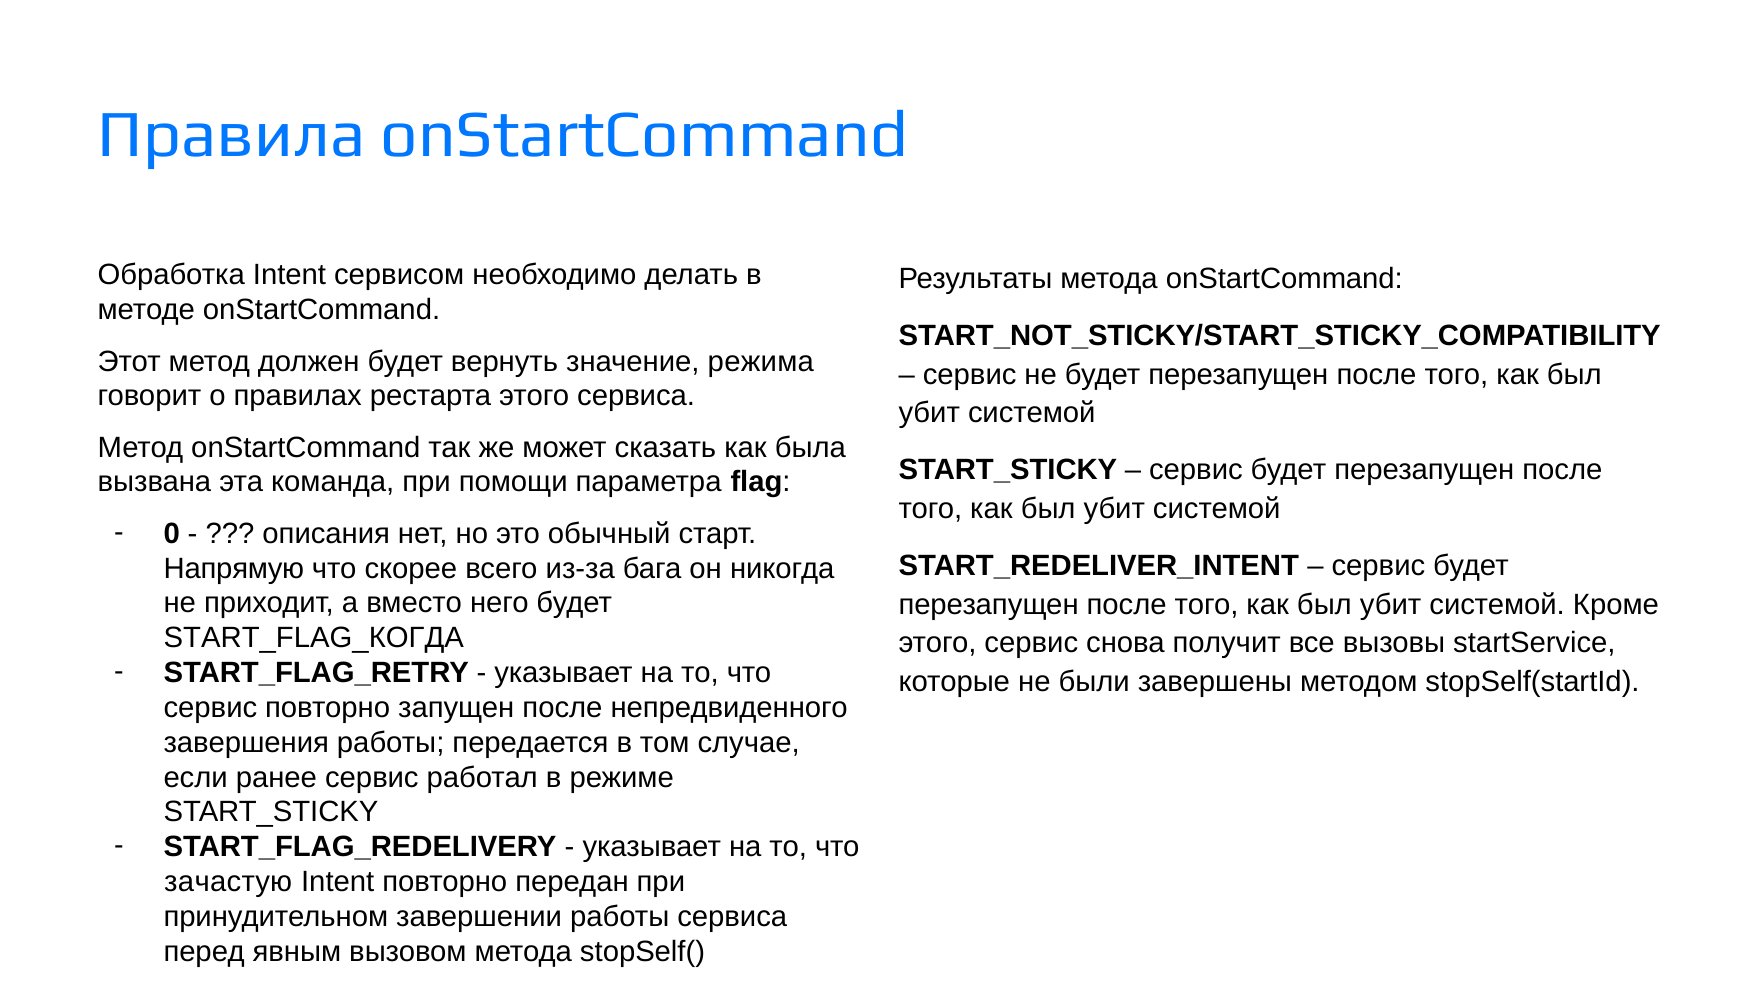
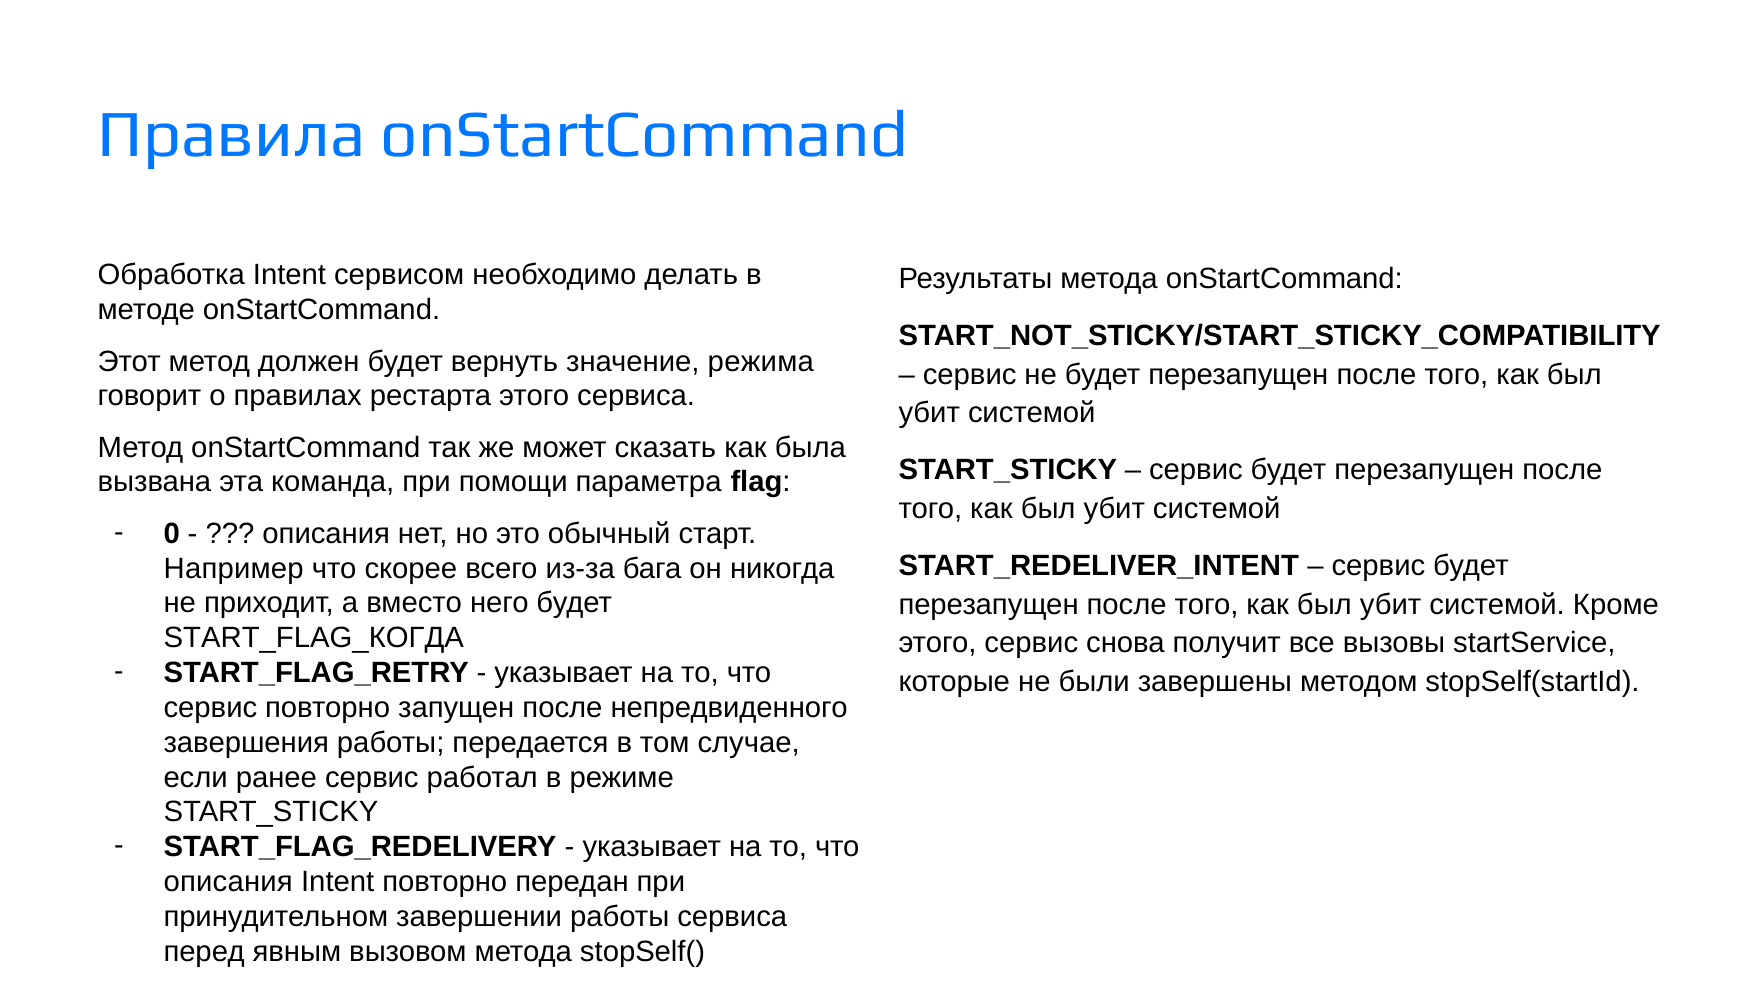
Напрямую: Напрямую -> Например
зачастую at (228, 881): зачастую -> описания
